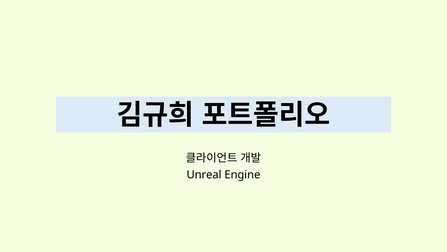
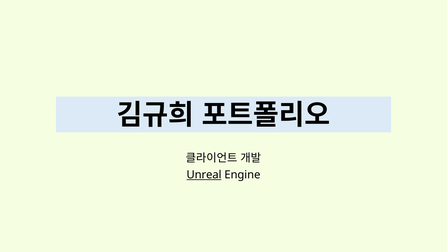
Unreal underline: none -> present
